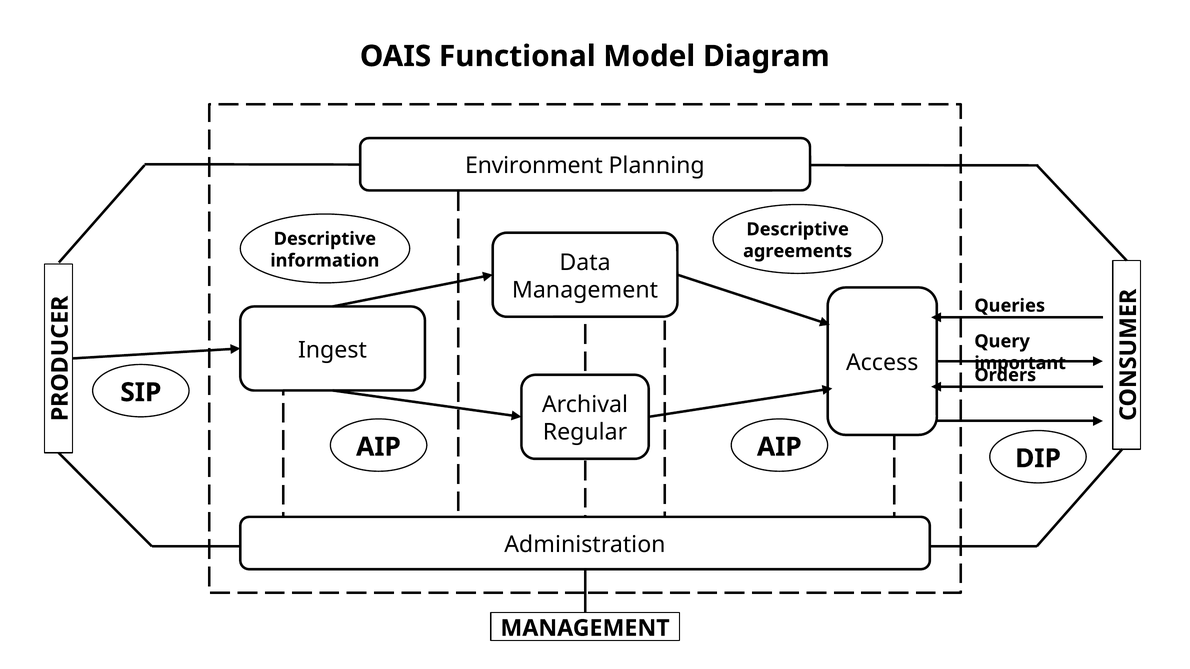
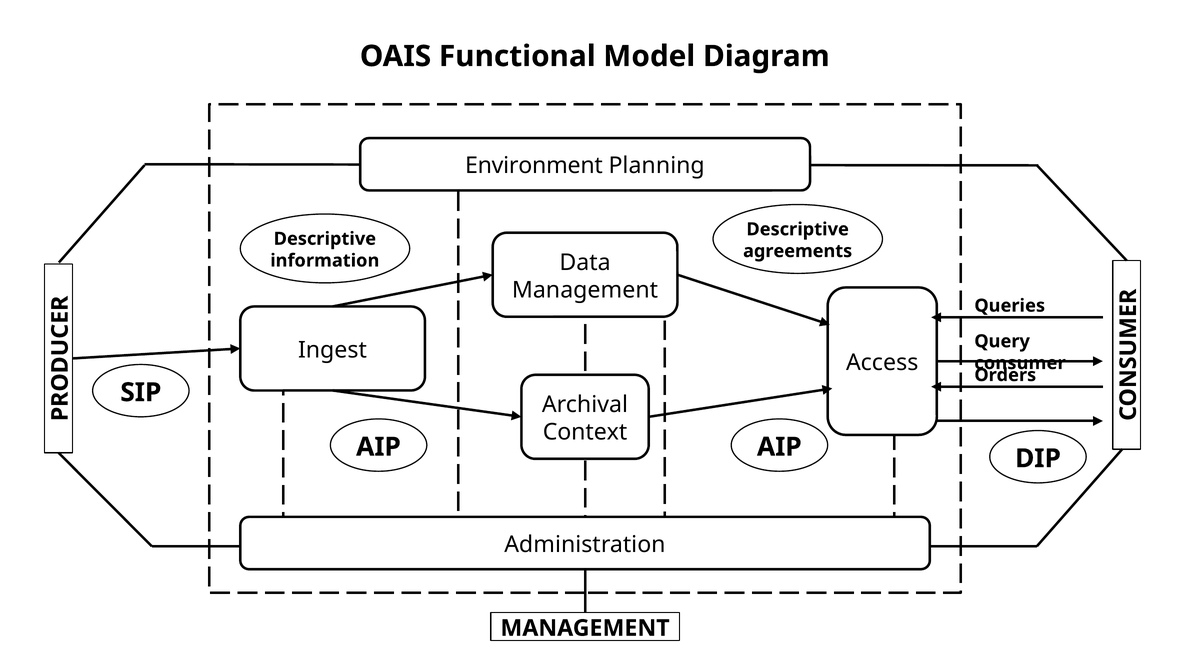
important: important -> consumer
Regular: Regular -> Context
